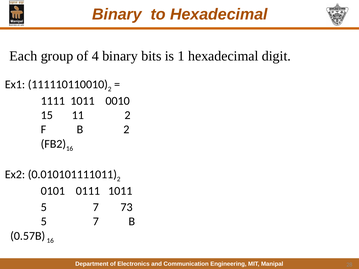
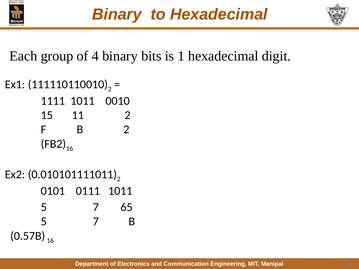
73: 73 -> 65
